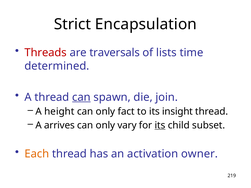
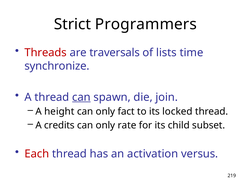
Encapsulation: Encapsulation -> Programmers
determined: determined -> synchronize
insight: insight -> locked
arrives: arrives -> credits
vary: vary -> rate
its at (160, 125) underline: present -> none
Each colour: orange -> red
owner: owner -> versus
